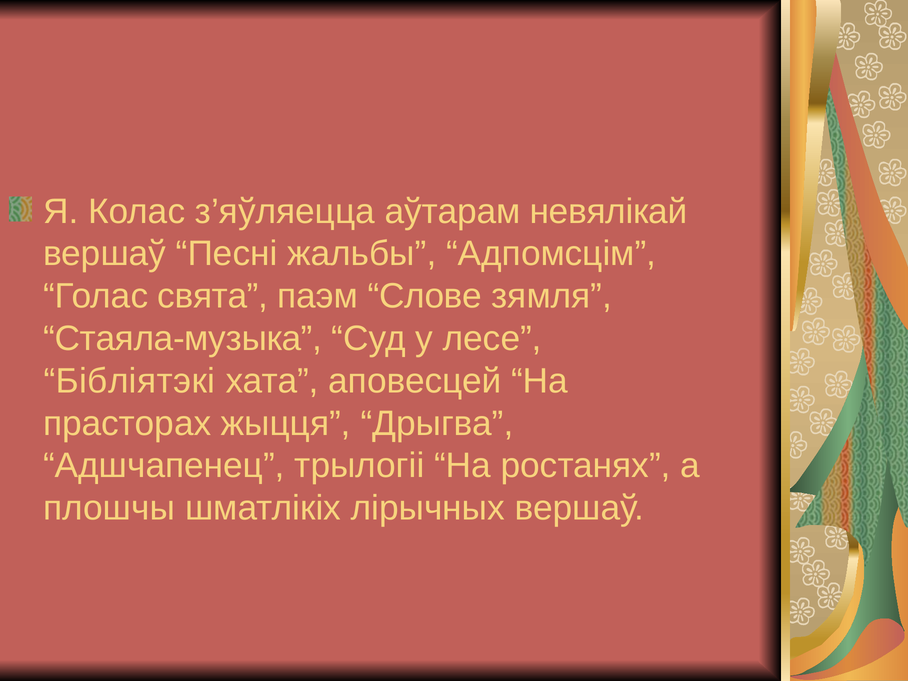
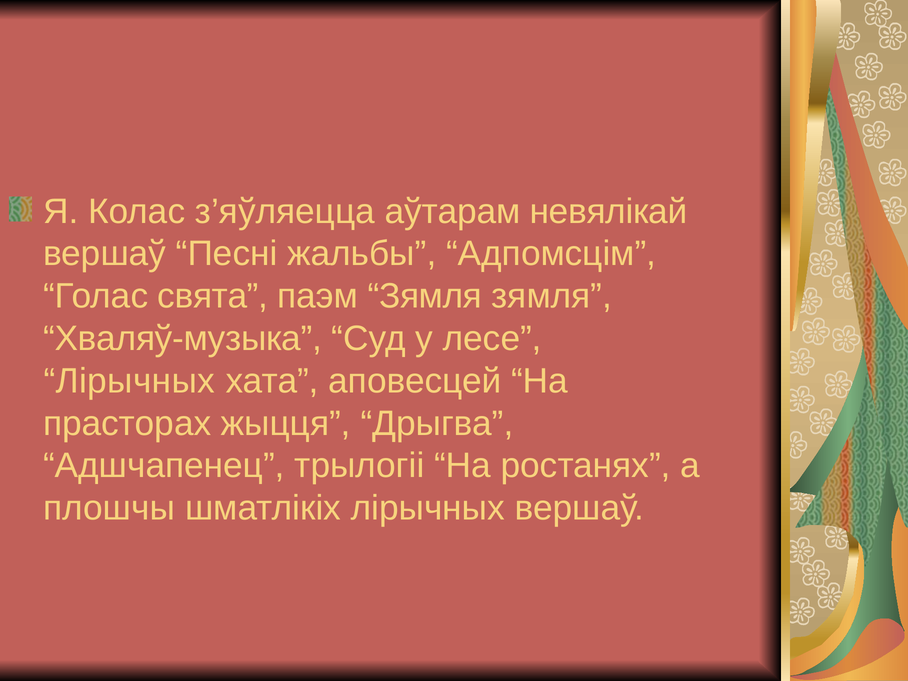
паэм Слове: Слове -> Зямля
Стаяла-музыка: Стаяла-музыка -> Хваляў-музыка
Бібліятэкі at (129, 381): Бібліятэкі -> Лірычных
